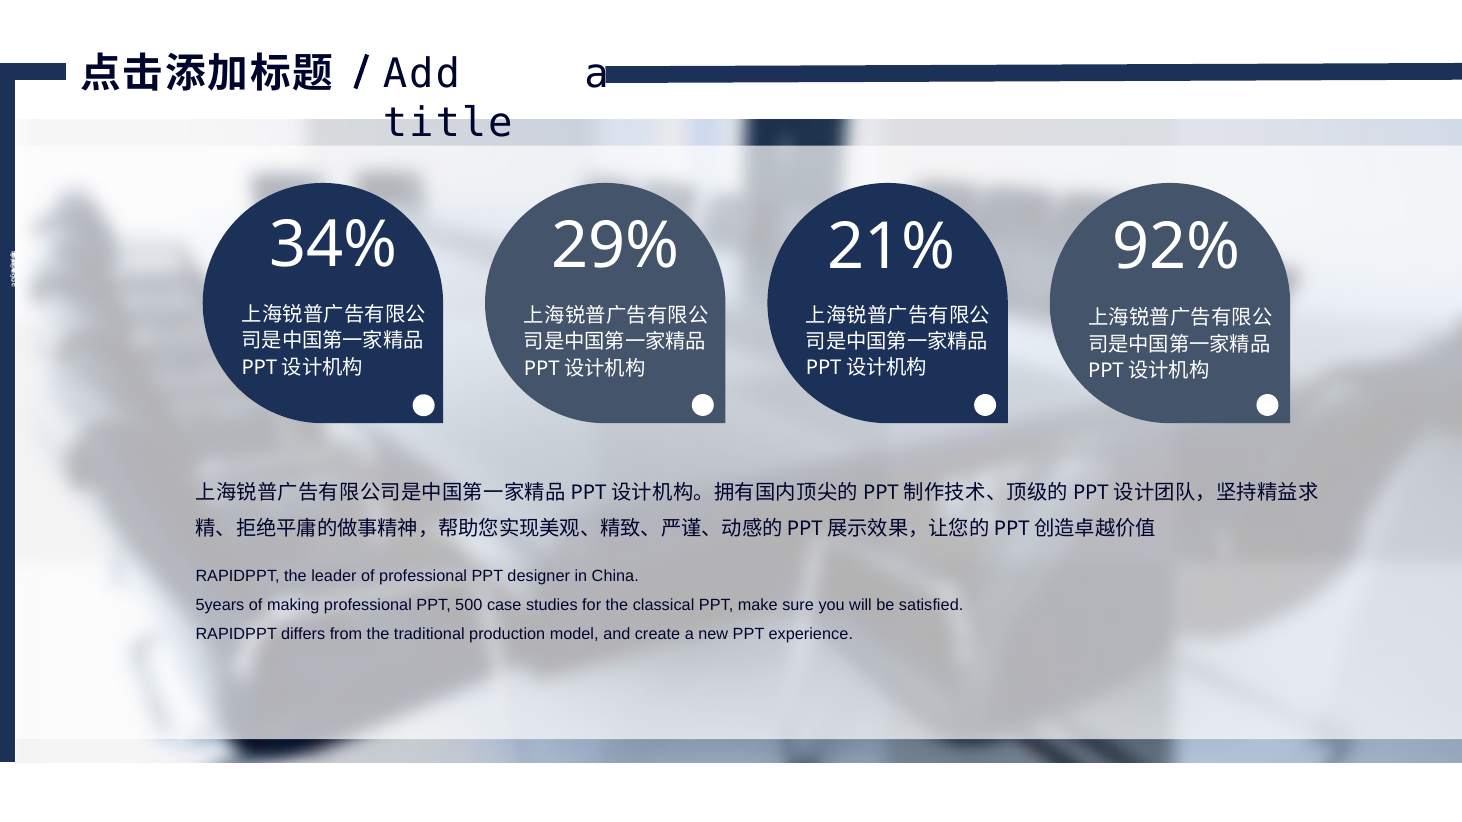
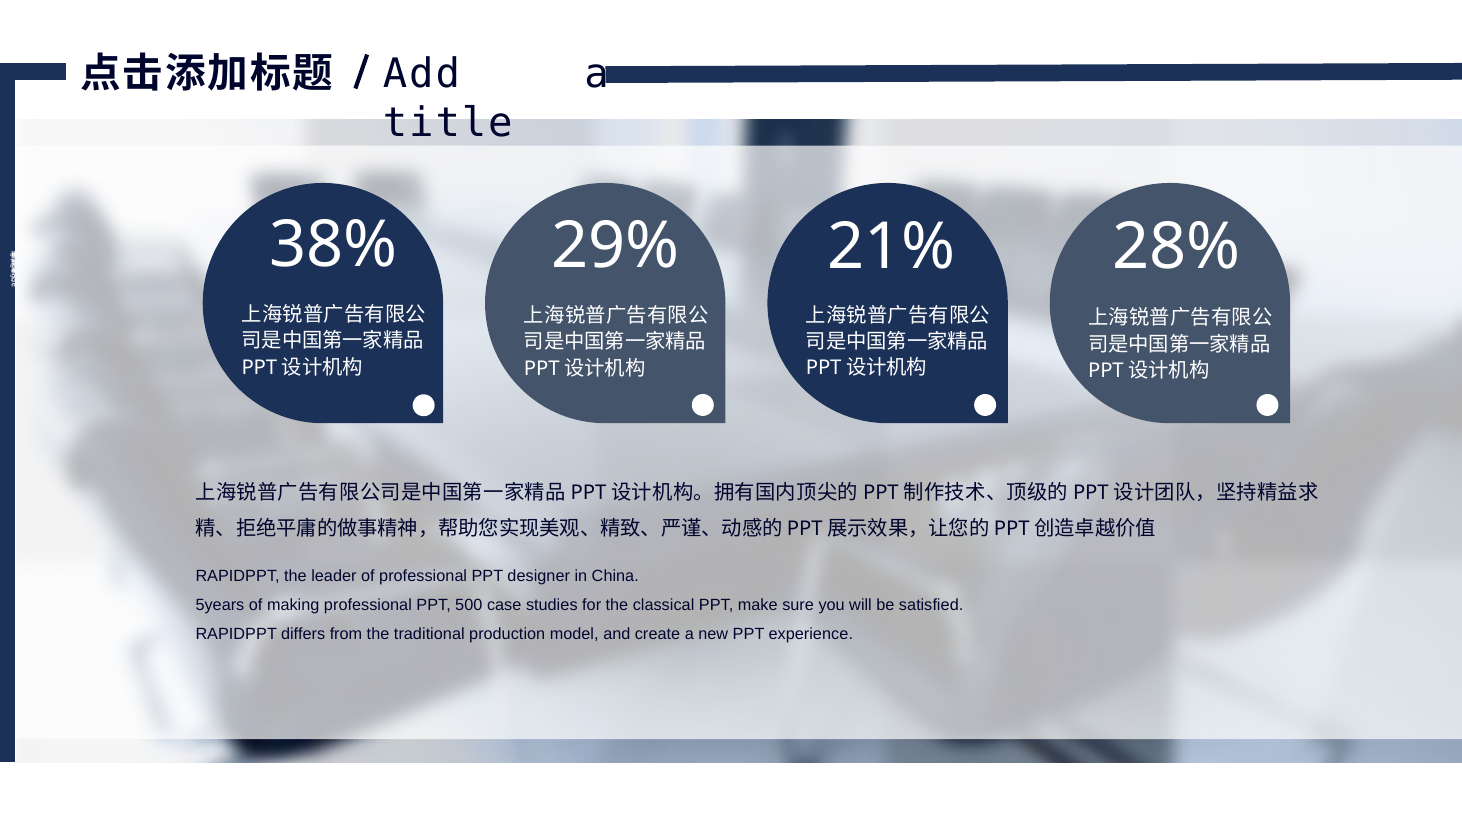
92%: 92% -> 28%
34%: 34% -> 38%
